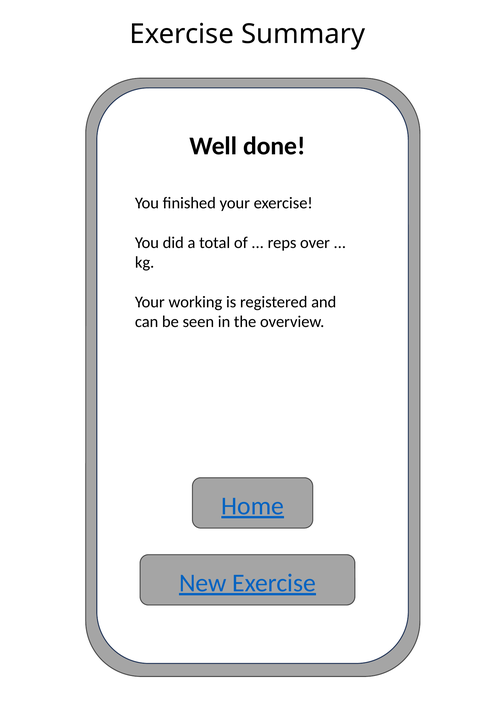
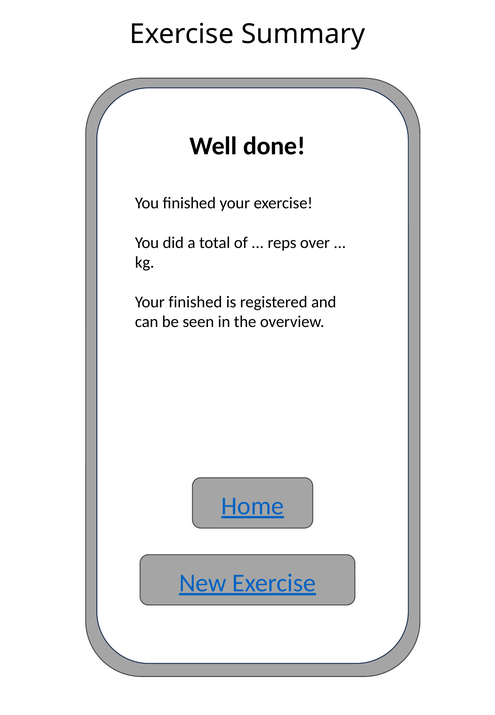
Your working: working -> finished
